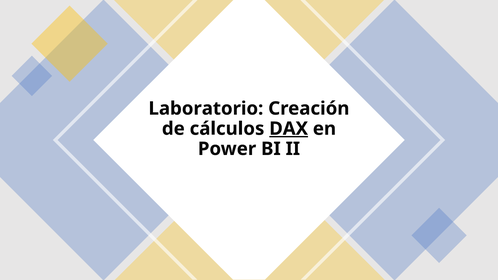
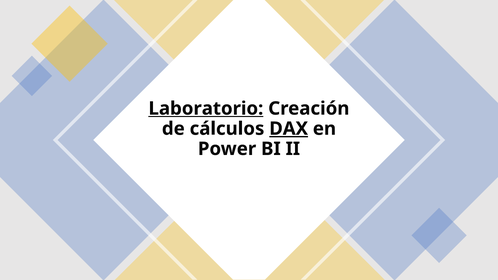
Laboratorio underline: none -> present
